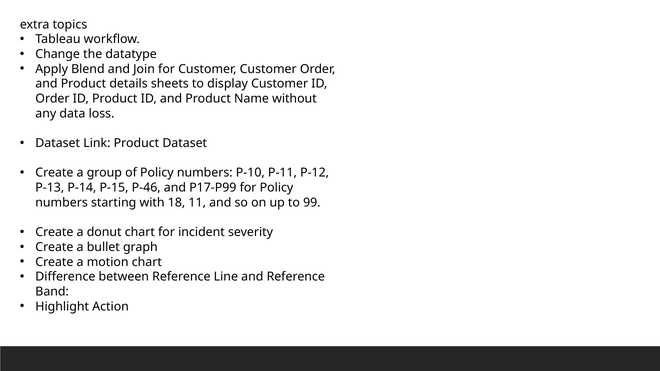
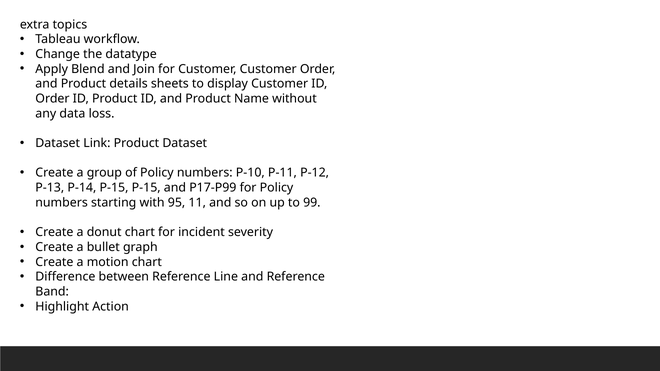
P-15 P-46: P-46 -> P-15
18: 18 -> 95
